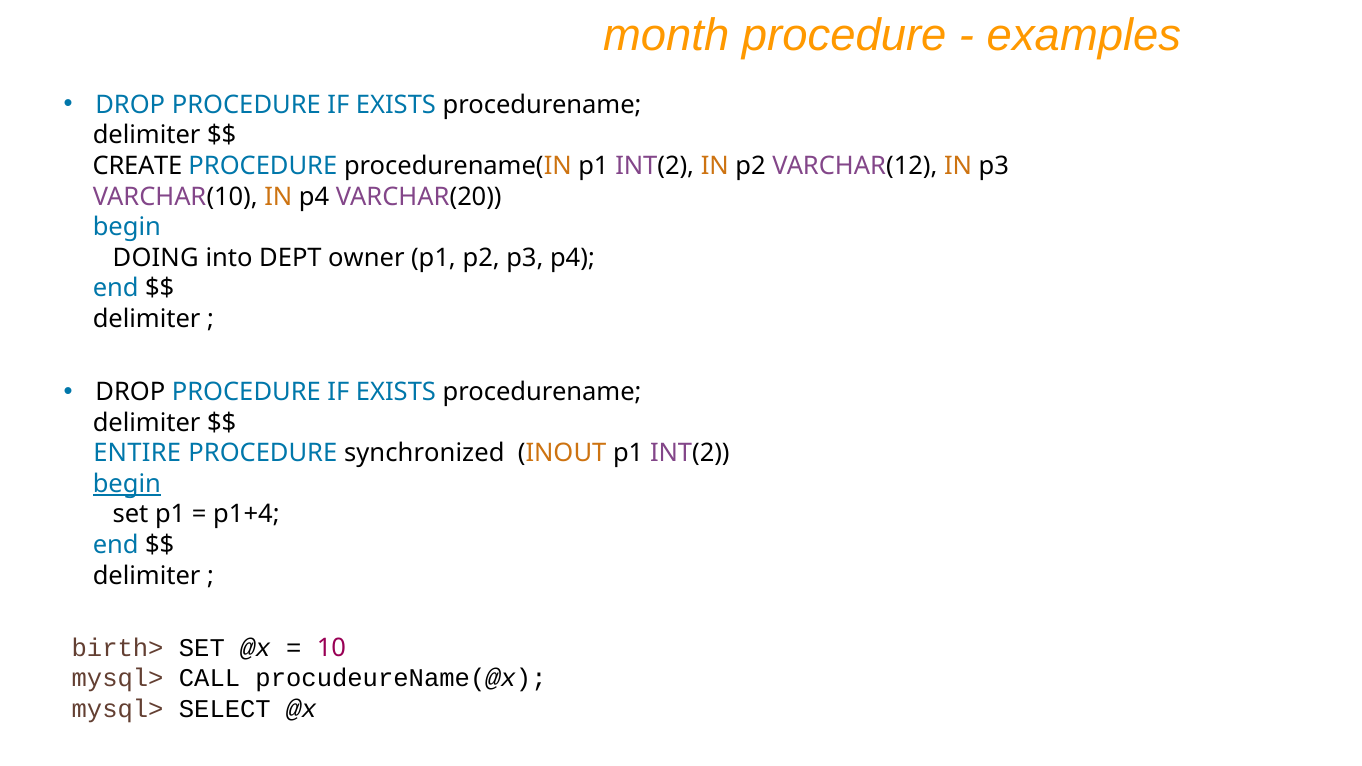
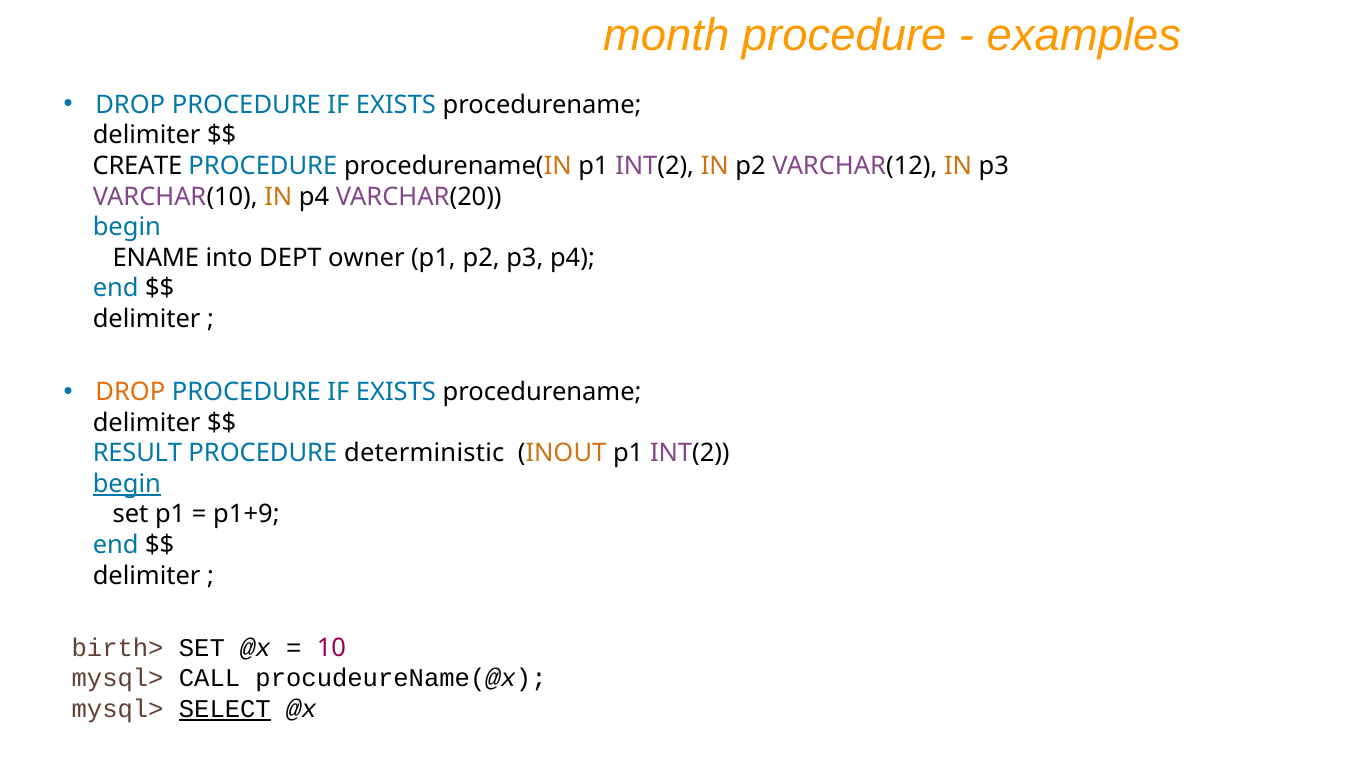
DOING: DOING -> ENAME
DROP at (130, 392) colour: black -> orange
ENTIRE: ENTIRE -> RESULT
synchronized: synchronized -> deterministic
p1+4: p1+4 -> p1+9
SELECT underline: none -> present
